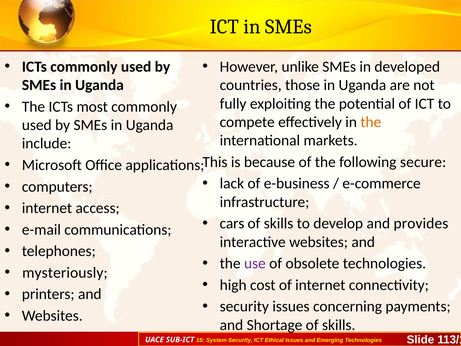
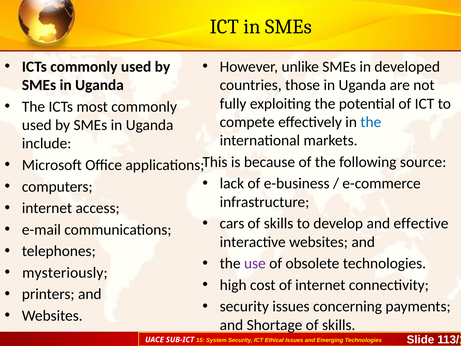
the at (371, 122) colour: orange -> blue
secure: secure -> source
provides: provides -> effective
